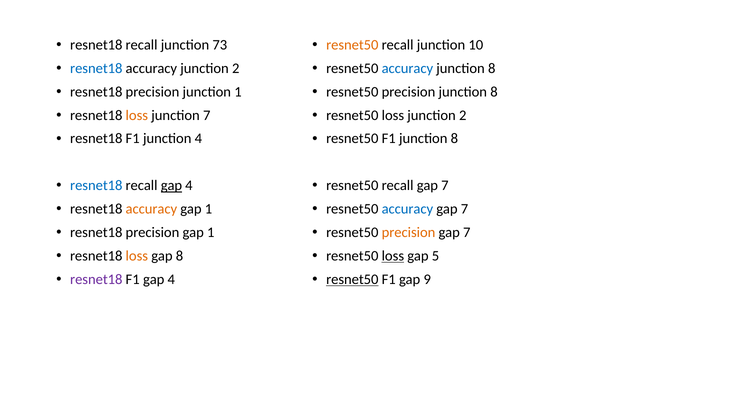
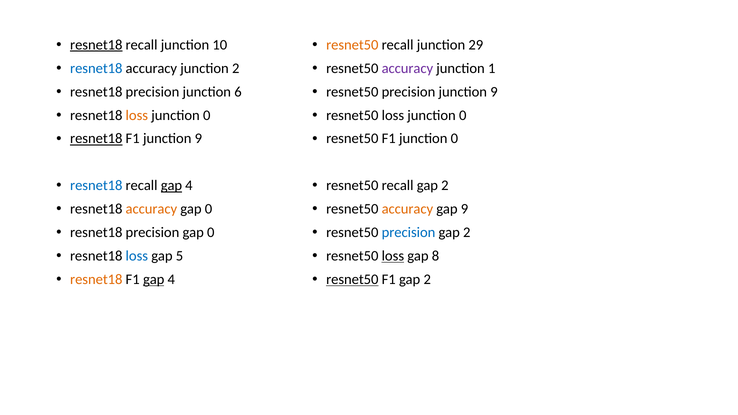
resnet18 at (96, 45) underline: none -> present
73: 73 -> 10
10: 10 -> 29
accuracy at (407, 68) colour: blue -> purple
8 at (492, 68): 8 -> 1
junction 1: 1 -> 6
precision junction 8: 8 -> 9
7 at (207, 115): 7 -> 0
resnet50 loss junction 2: 2 -> 0
resnet18 at (96, 139) underline: none -> present
F1 junction 4: 4 -> 9
F1 junction 8: 8 -> 0
recall gap 7: 7 -> 2
1 at (209, 209): 1 -> 0
accuracy at (407, 209) colour: blue -> orange
7 at (465, 209): 7 -> 9
precision gap 1: 1 -> 0
precision at (409, 233) colour: orange -> blue
7 at (467, 233): 7 -> 2
loss at (137, 256) colour: orange -> blue
gap 8: 8 -> 5
5: 5 -> 8
resnet18 at (96, 280) colour: purple -> orange
gap at (154, 280) underline: none -> present
F1 gap 9: 9 -> 2
